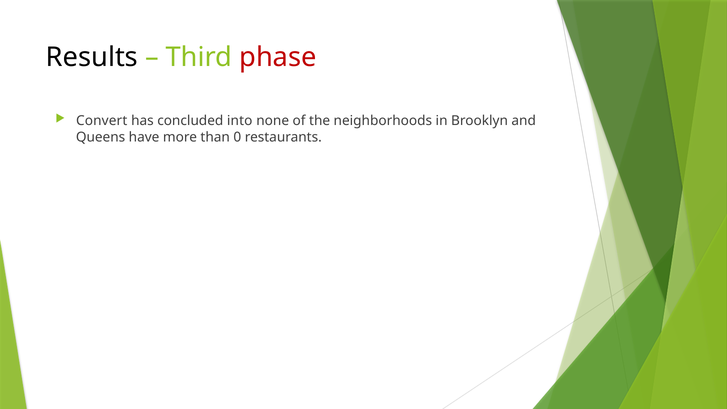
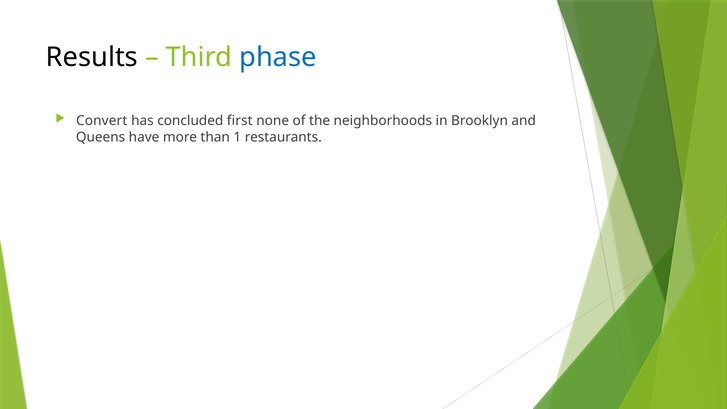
phase colour: red -> blue
into: into -> first
0: 0 -> 1
